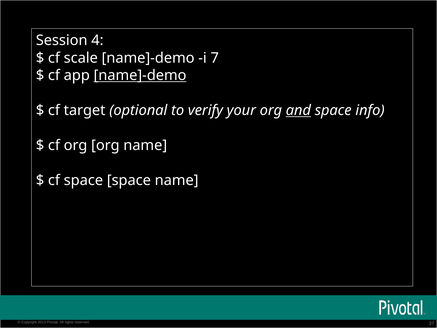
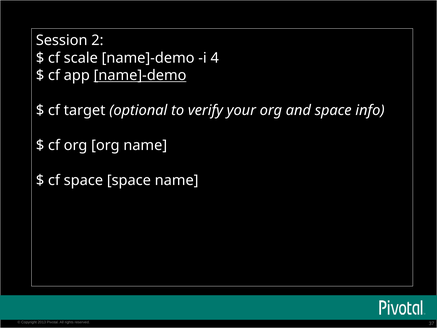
4: 4 -> 2
7: 7 -> 4
and underline: present -> none
